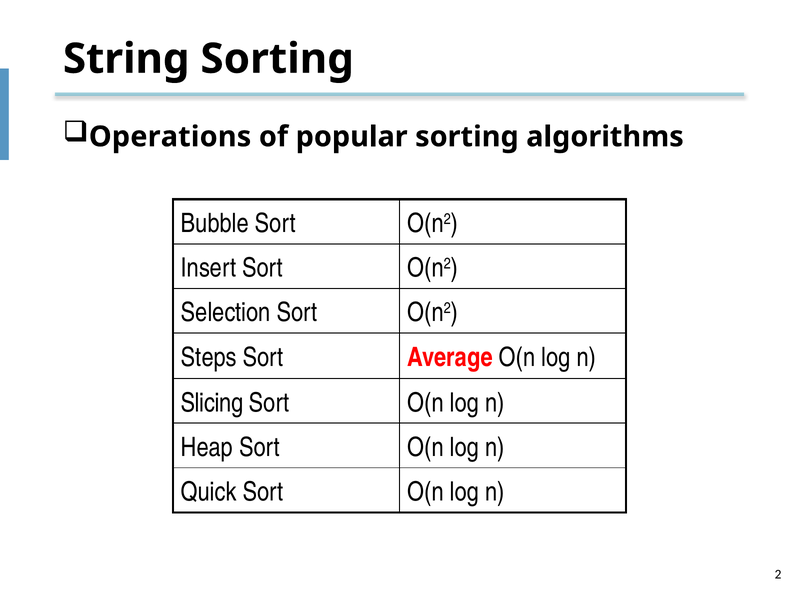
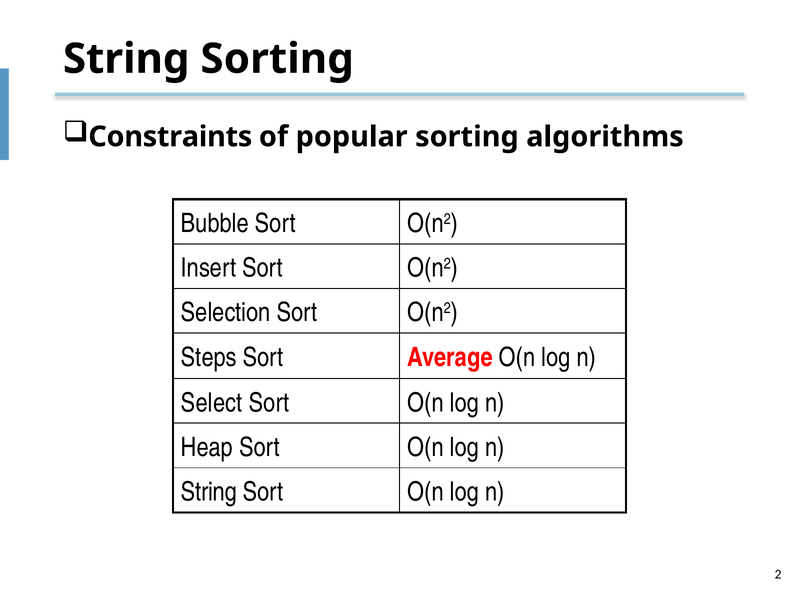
Operations: Operations -> Constraints
Slicing: Slicing -> Select
Quick at (209, 491): Quick -> String
